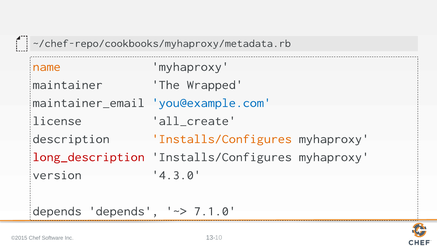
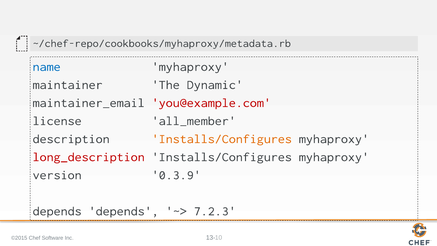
name colour: orange -> blue
Wrapped: Wrapped -> Dynamic
you@example.com colour: blue -> red
all_create: all_create -> all_member
4.3.0: 4.3.0 -> 0.3.9
7.1.0: 7.1.0 -> 7.2.3
